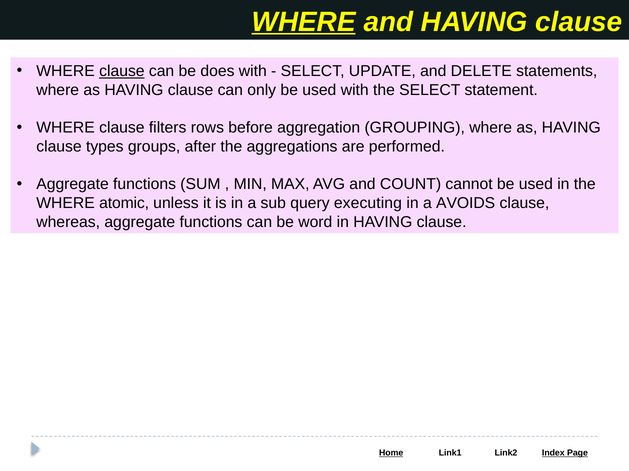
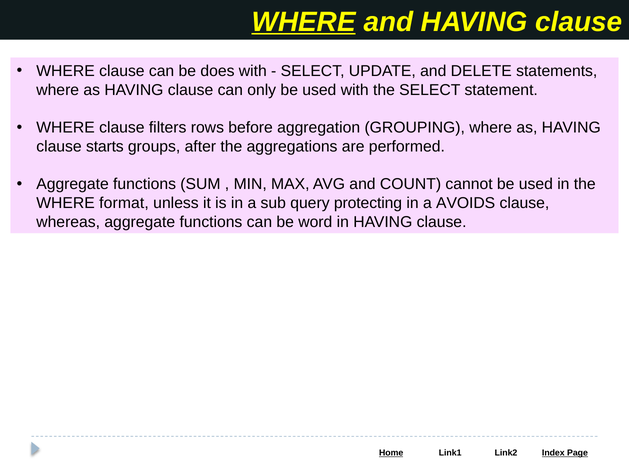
clause at (122, 71) underline: present -> none
types: types -> starts
atomic: atomic -> format
executing: executing -> protecting
